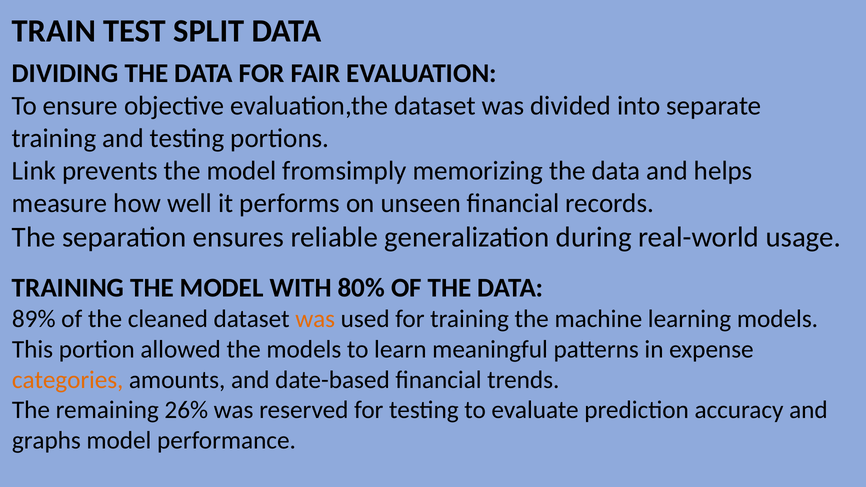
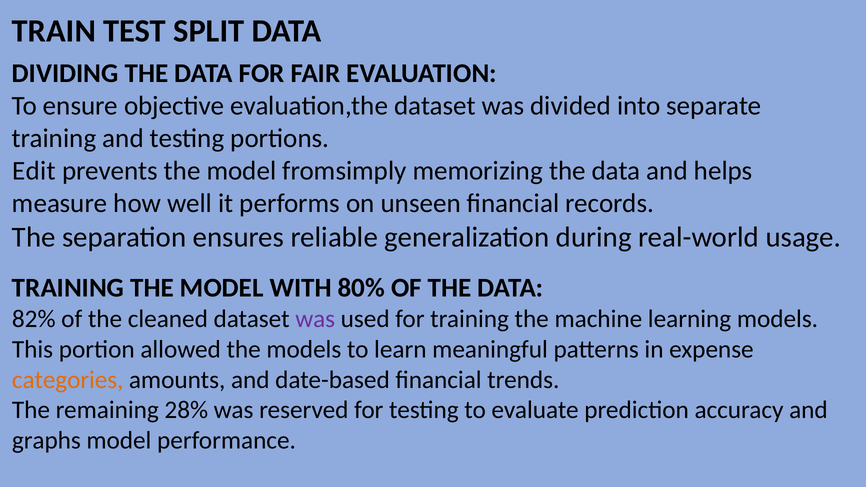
Link: Link -> Edit
89%: 89% -> 82%
was at (315, 319) colour: orange -> purple
26%: 26% -> 28%
